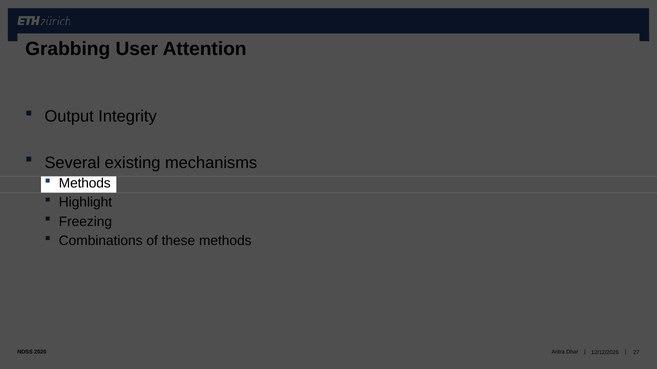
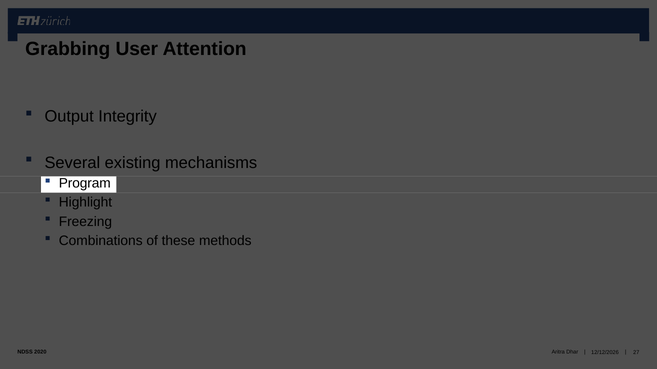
Methods at (85, 184): Methods -> Program
